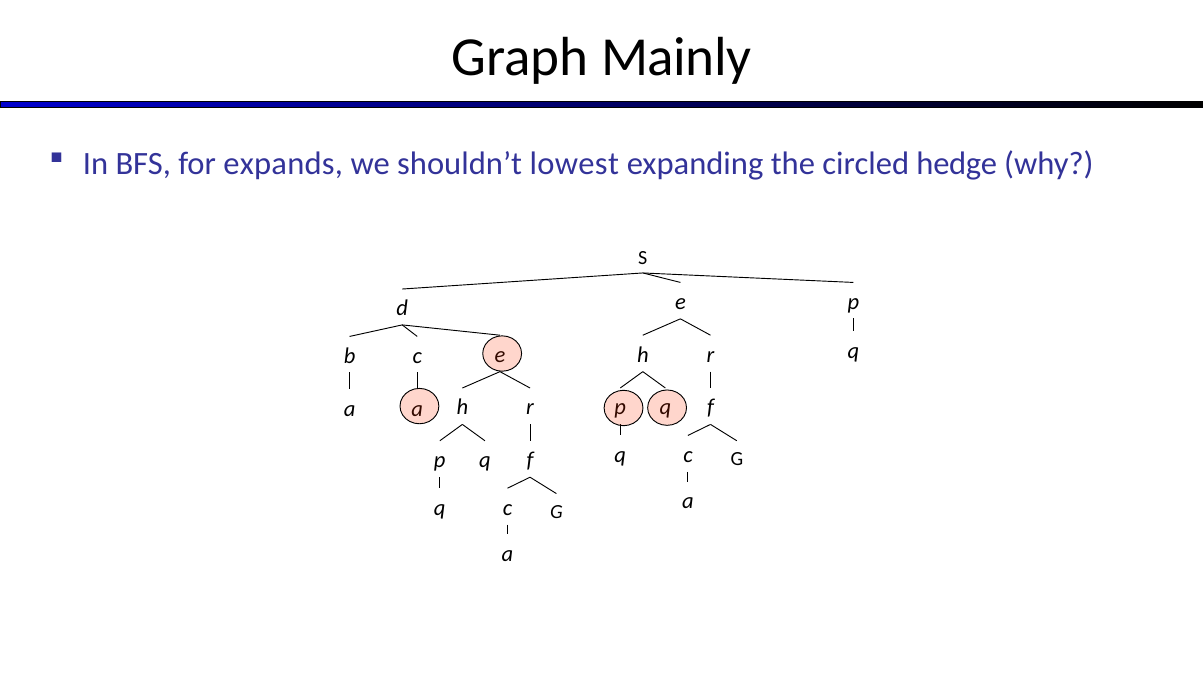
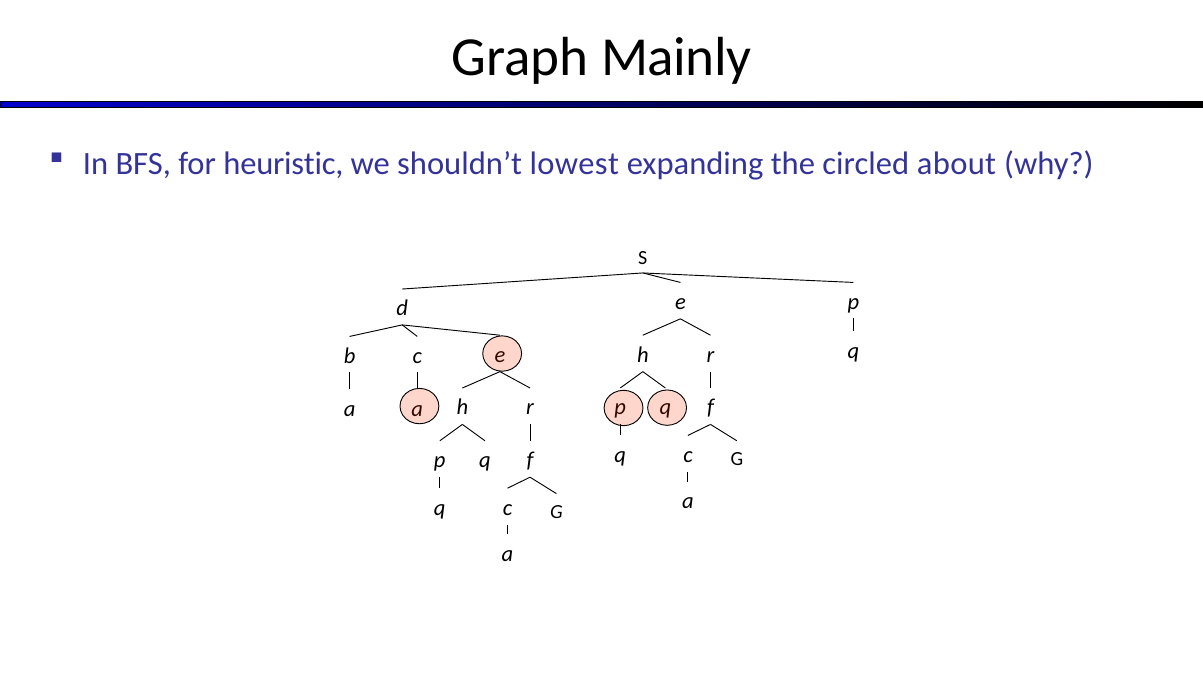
expands: expands -> heuristic
hedge: hedge -> about
